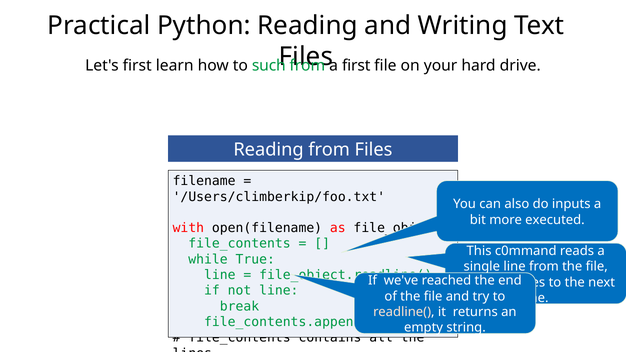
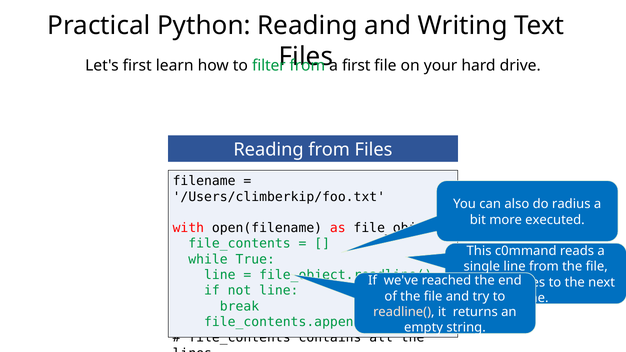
such: such -> filter
inputs: inputs -> radius
